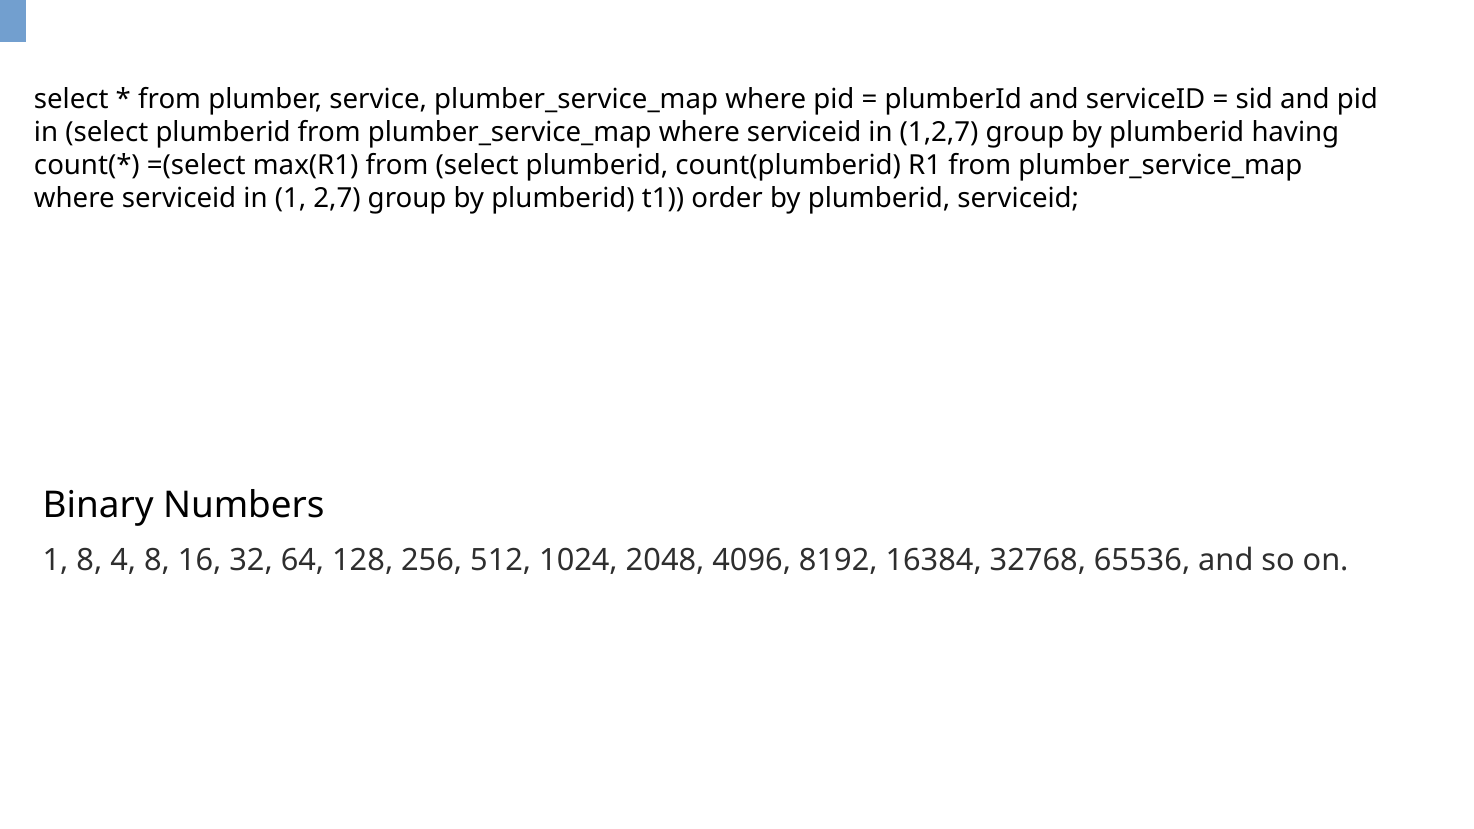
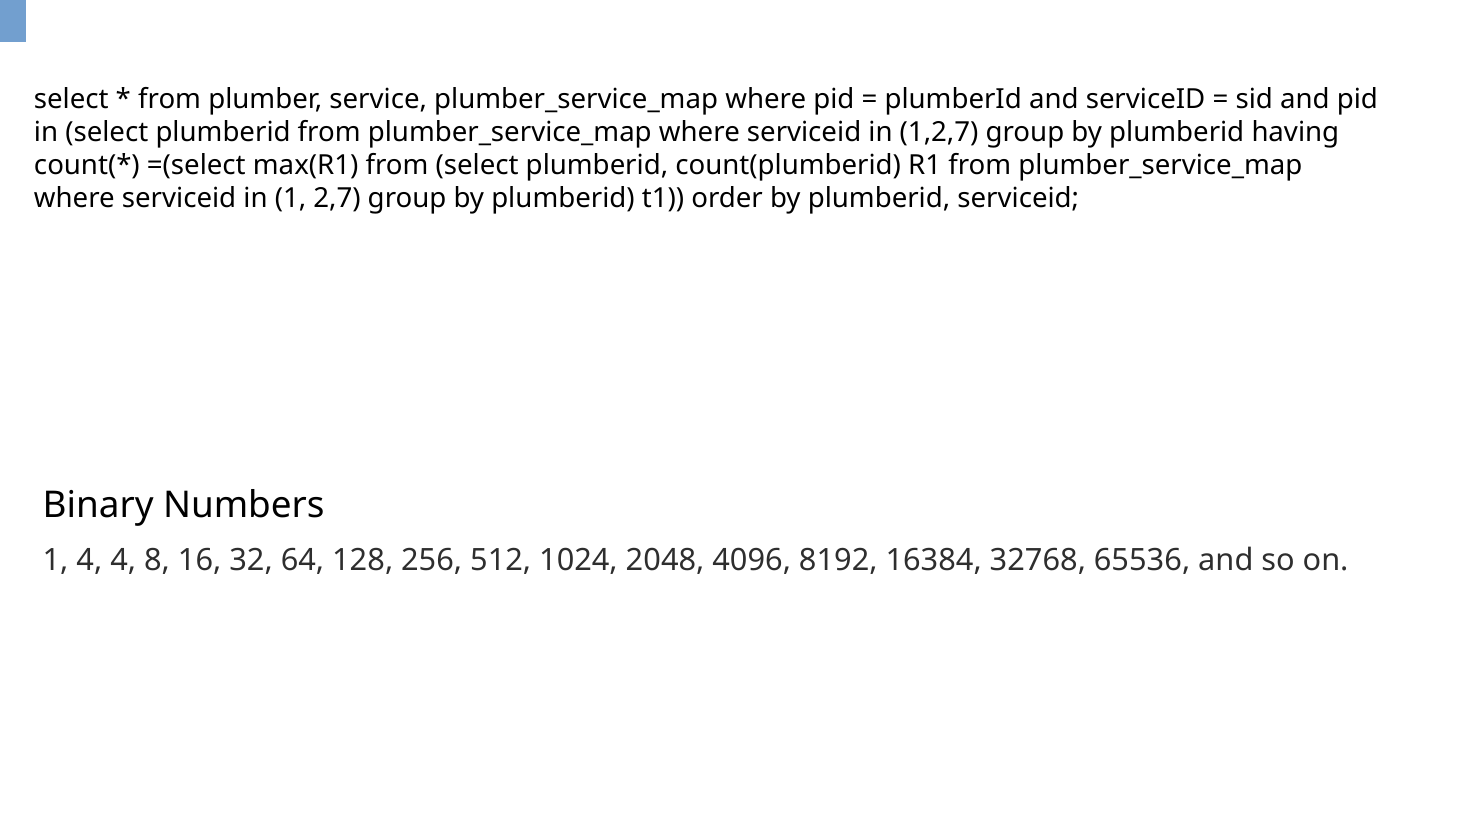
1 8: 8 -> 4
